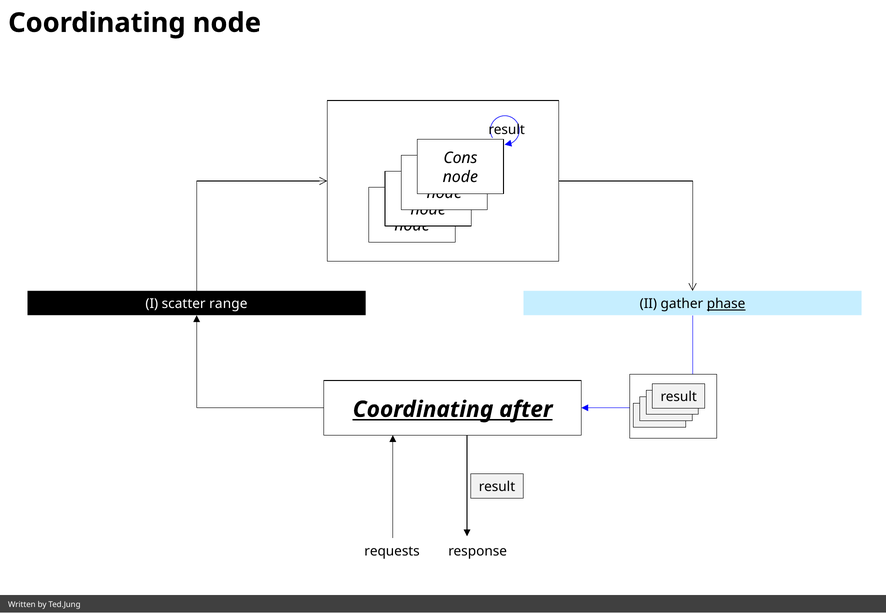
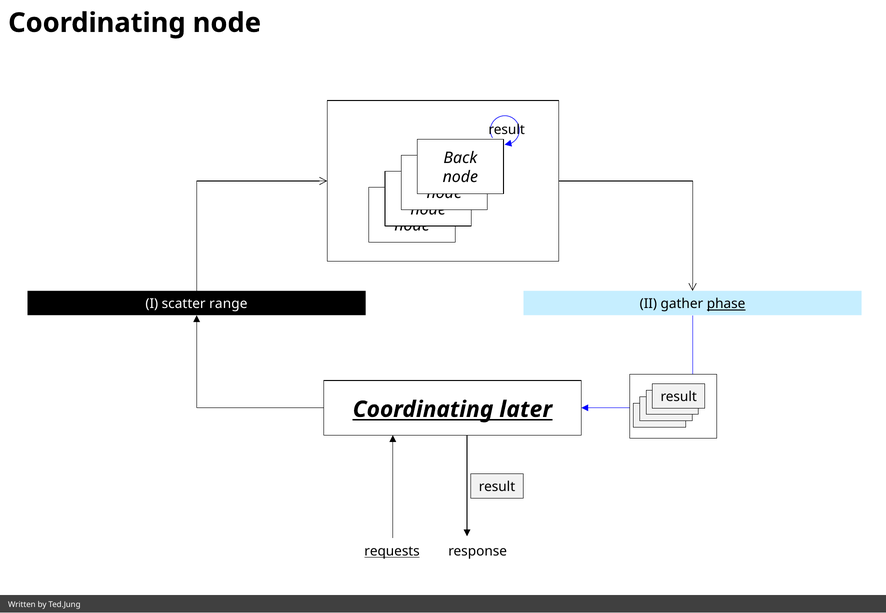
Cons: Cons -> Back
after: after -> later
requests underline: none -> present
